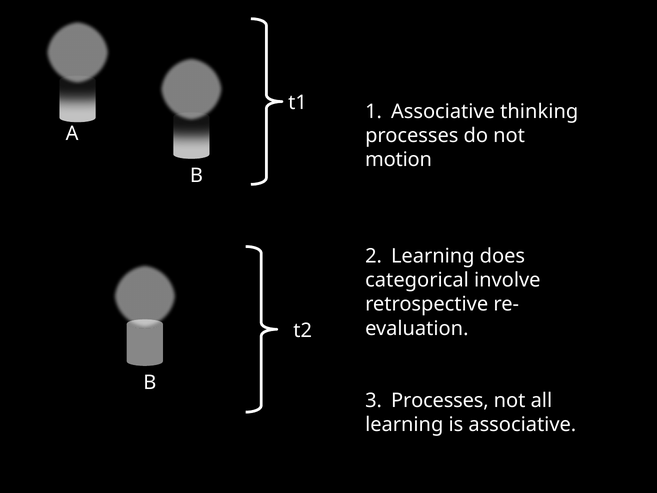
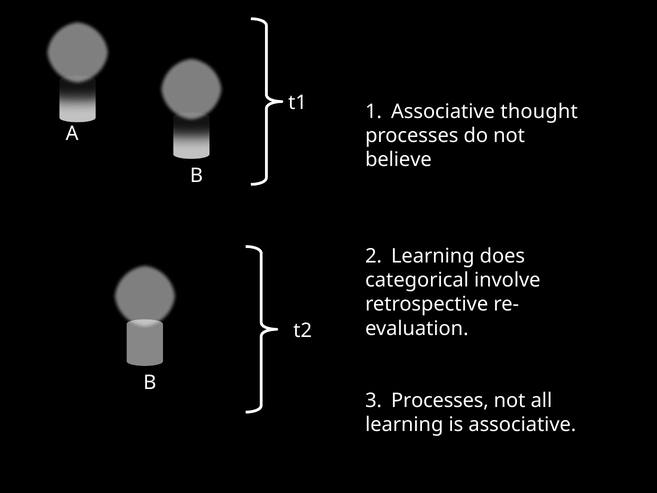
thinking: thinking -> thought
motion: motion -> believe
